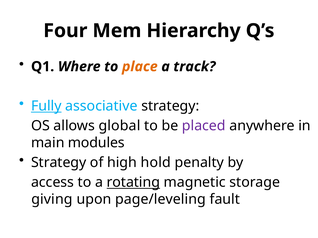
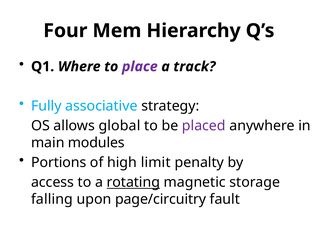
place colour: orange -> purple
Fully underline: present -> none
Strategy at (59, 163): Strategy -> Portions
hold: hold -> limit
giving: giving -> falling
page/leveling: page/leveling -> page/circuitry
